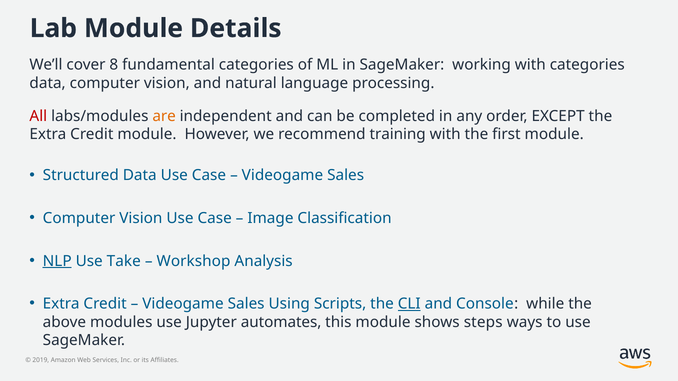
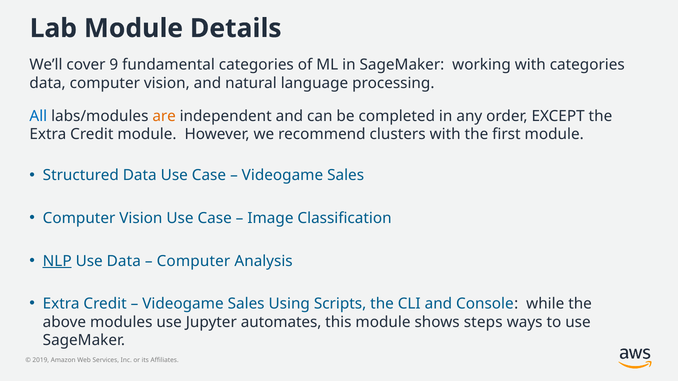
8: 8 -> 9
All colour: red -> blue
training: training -> clusters
Use Take: Take -> Data
Workshop at (194, 261): Workshop -> Computer
CLI underline: present -> none
